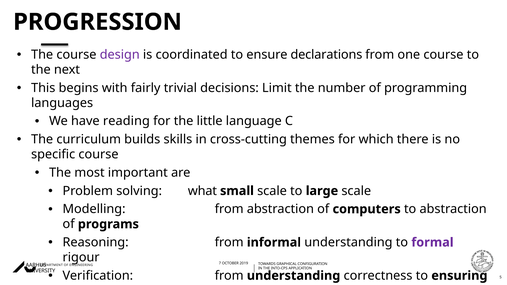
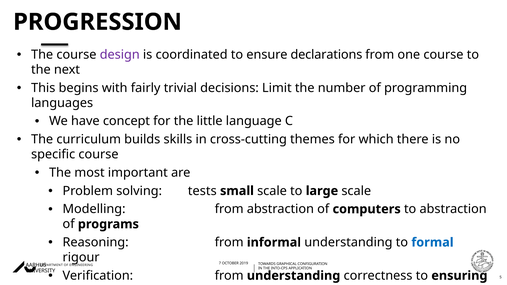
reading: reading -> concept
what: what -> tests
formal colour: purple -> blue
